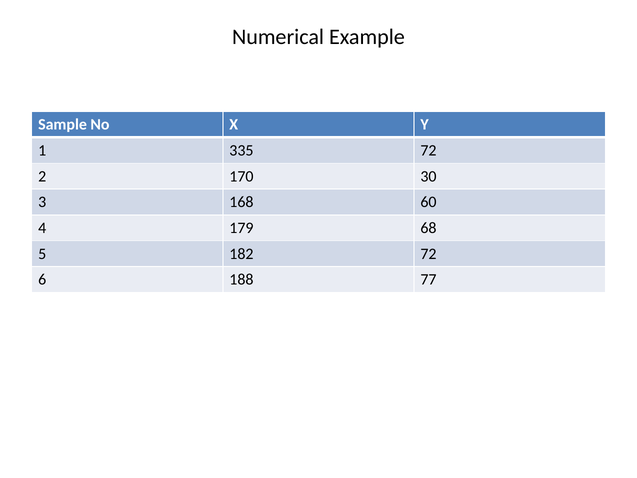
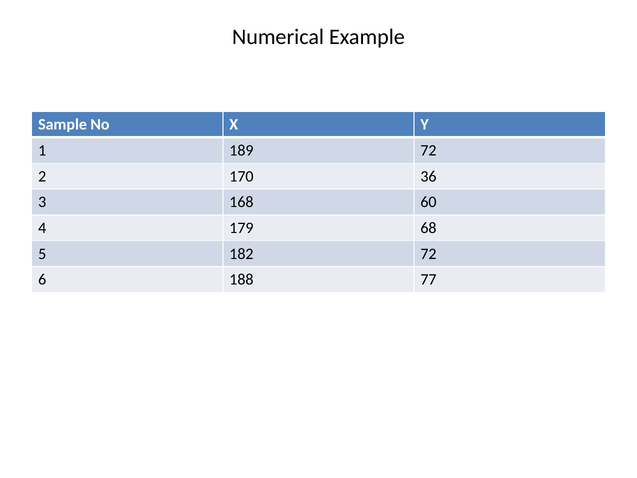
335: 335 -> 189
30: 30 -> 36
